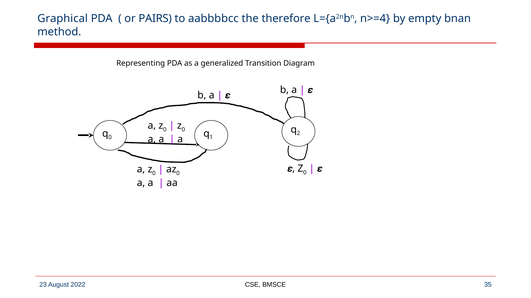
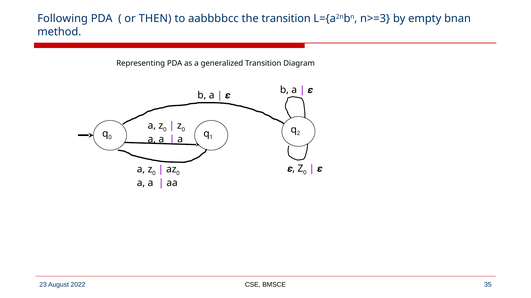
Graphical: Graphical -> Following
PAIRS: PAIRS -> THEN
the therefore: therefore -> transition
n>=4: n>=4 -> n>=3
